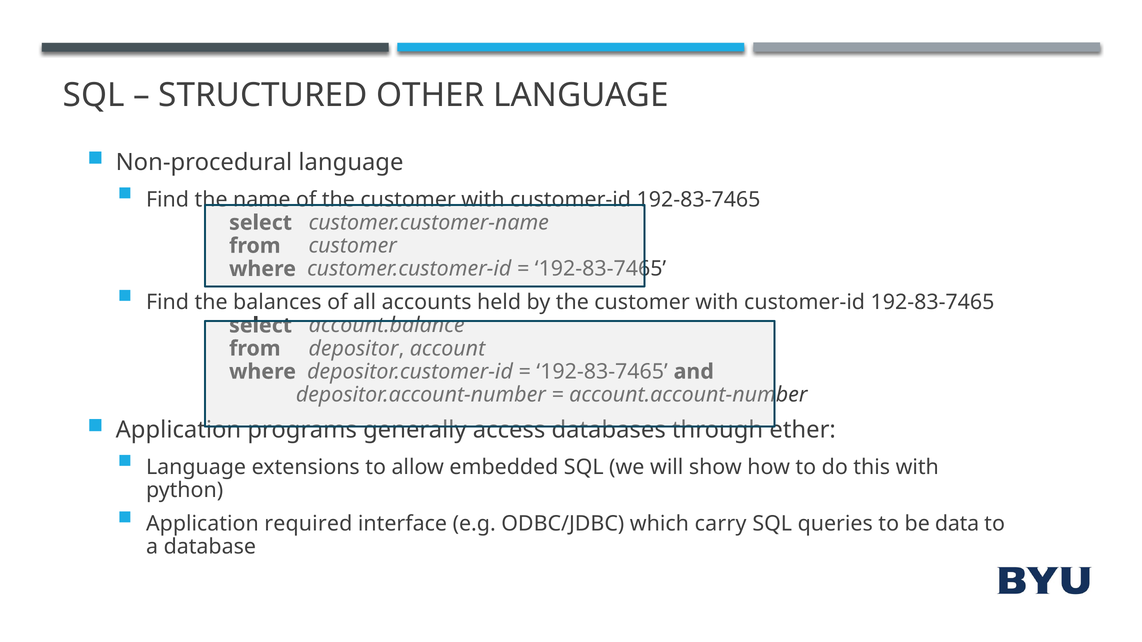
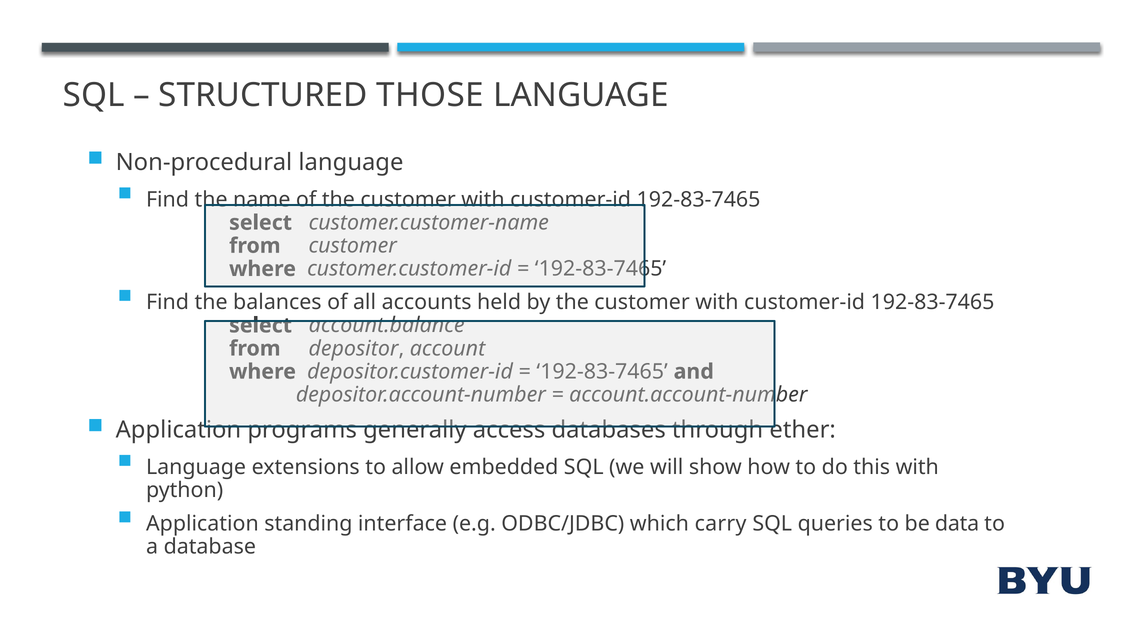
OTHER: OTHER -> THOSE
required: required -> standing
